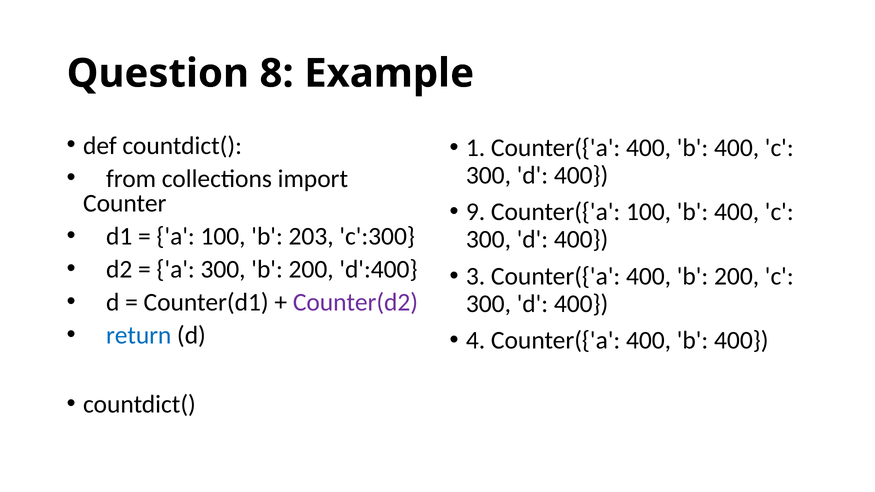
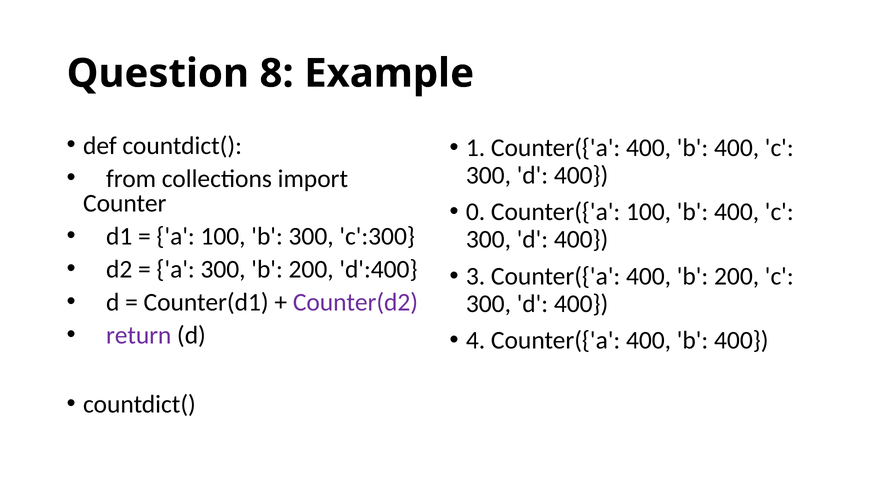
9: 9 -> 0
b 203: 203 -> 300
return colour: blue -> purple
